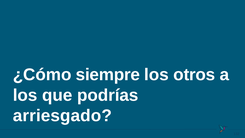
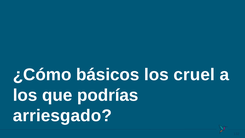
siempre: siempre -> básicos
otros: otros -> cruel
